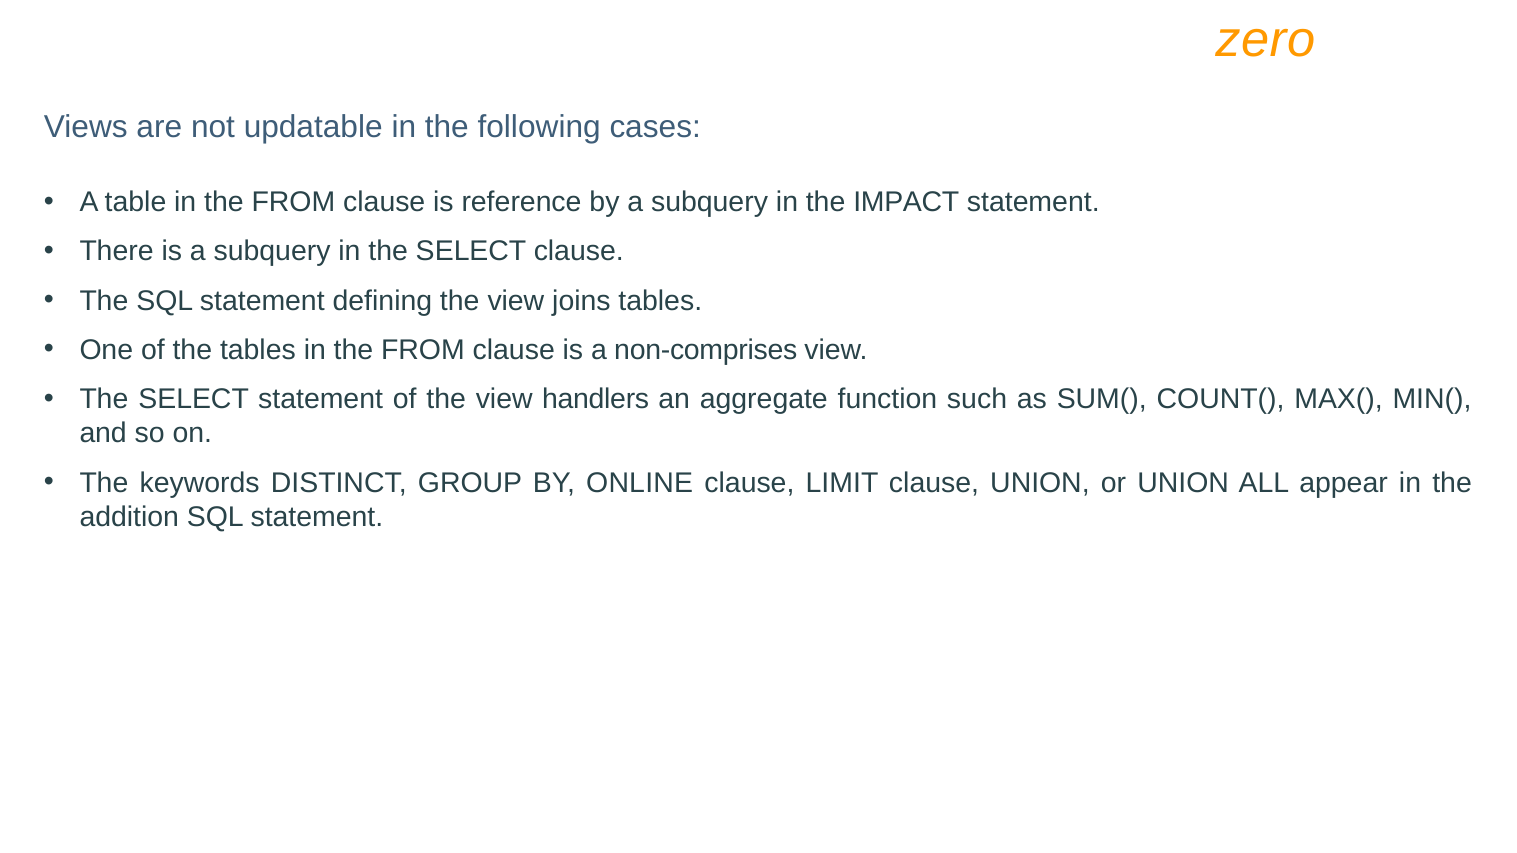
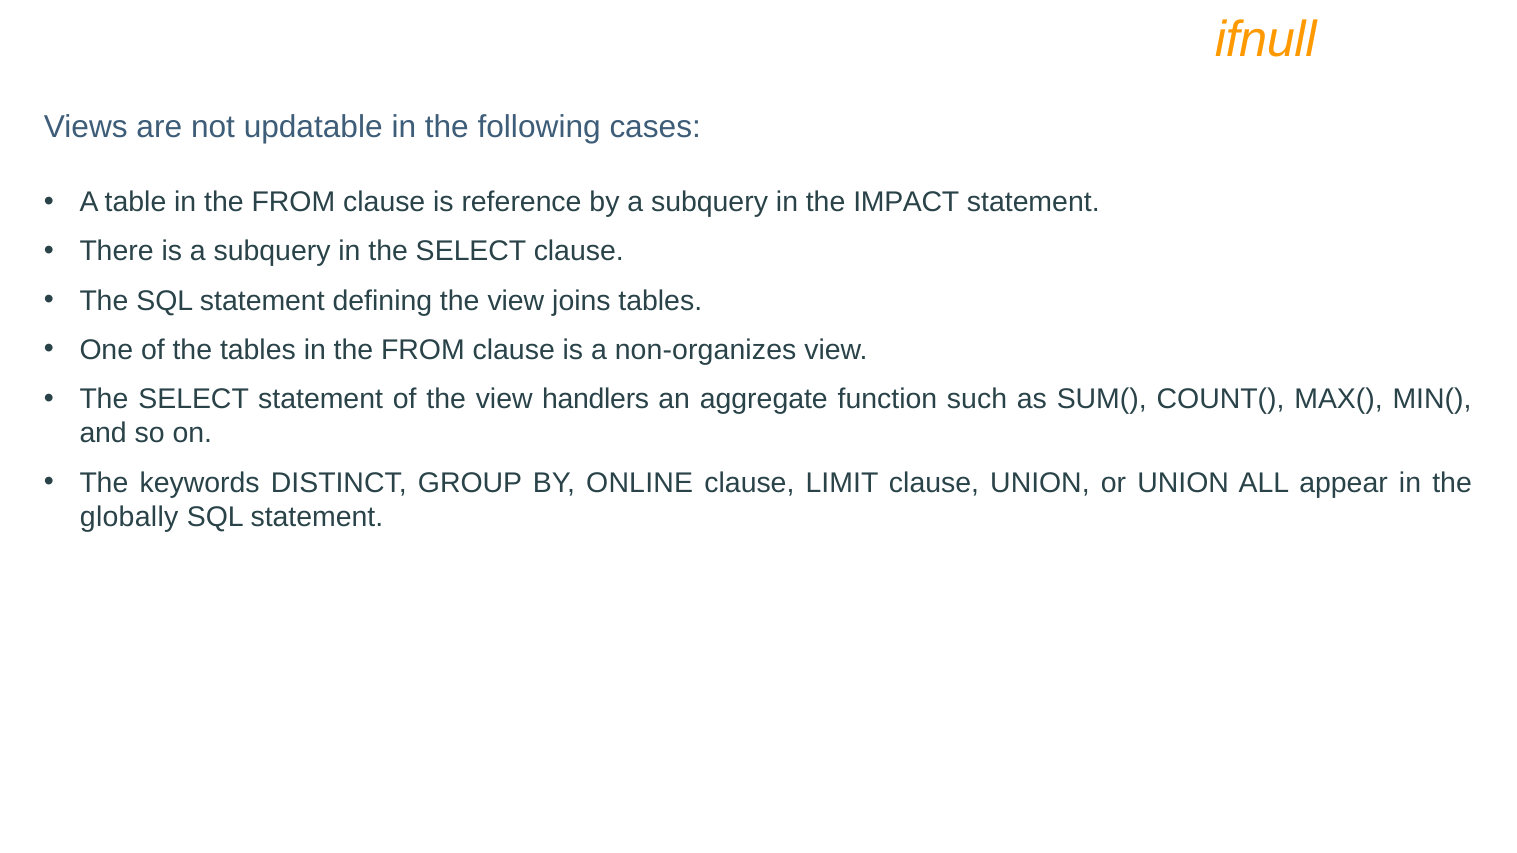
zero: zero -> ifnull
non-comprises: non-comprises -> non-organizes
addition: addition -> globally
